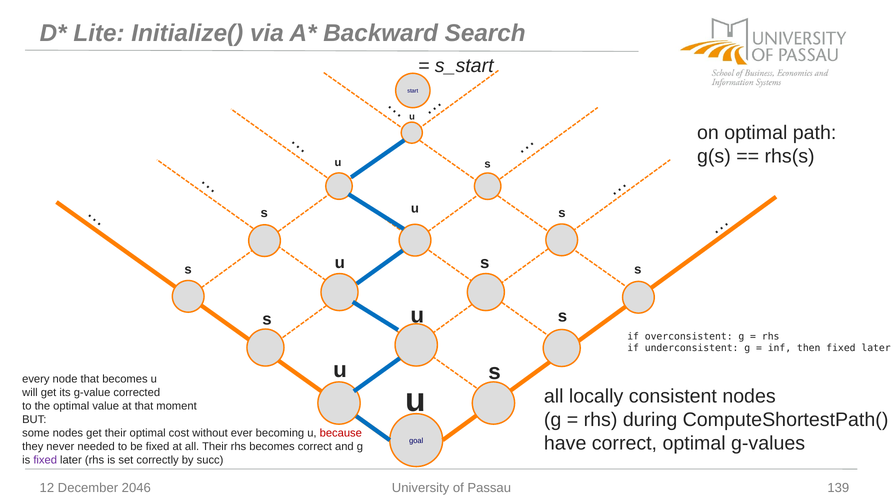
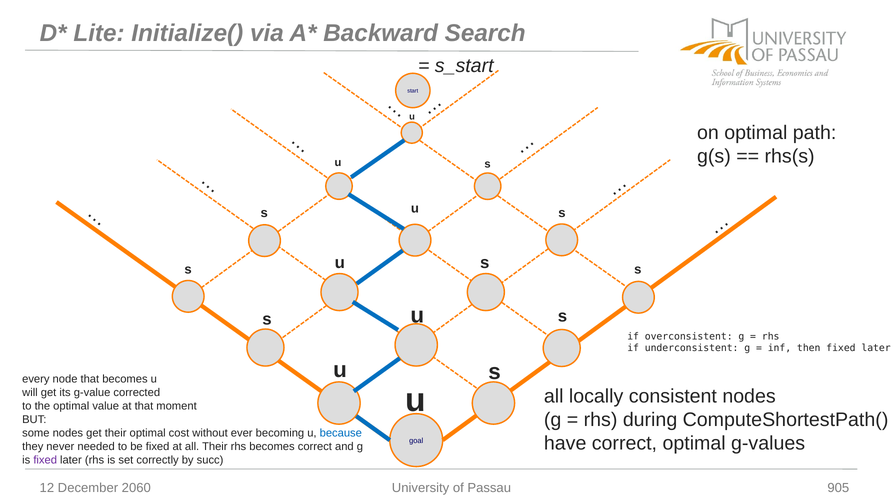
because colour: red -> blue
2046: 2046 -> 2060
139: 139 -> 905
